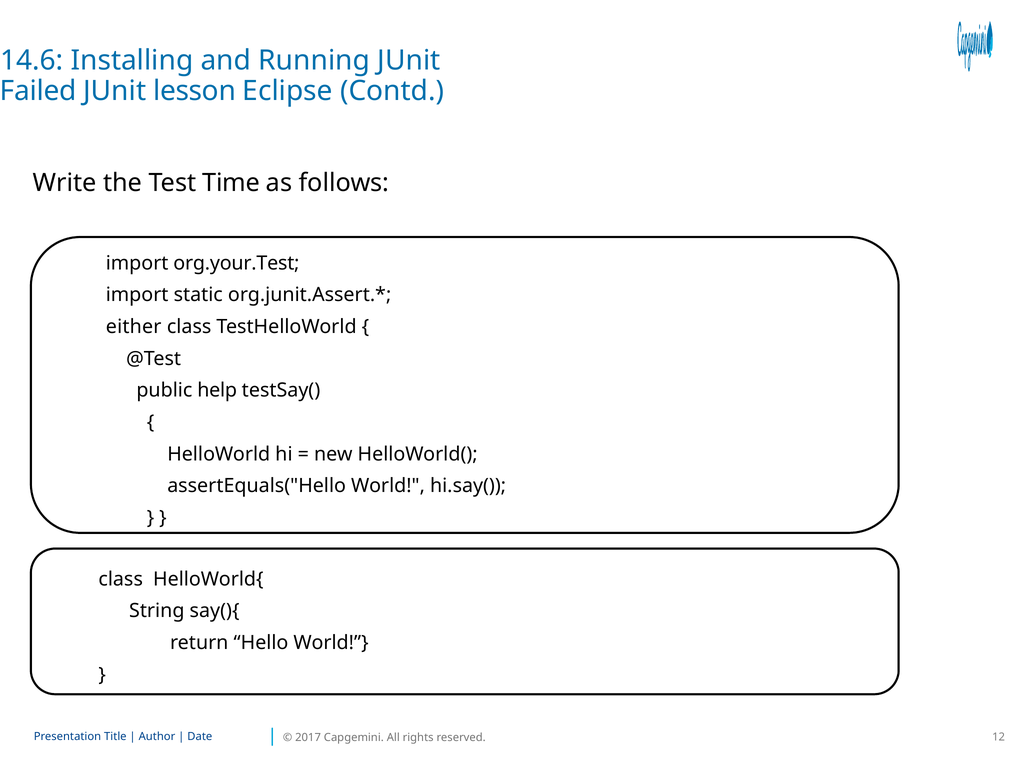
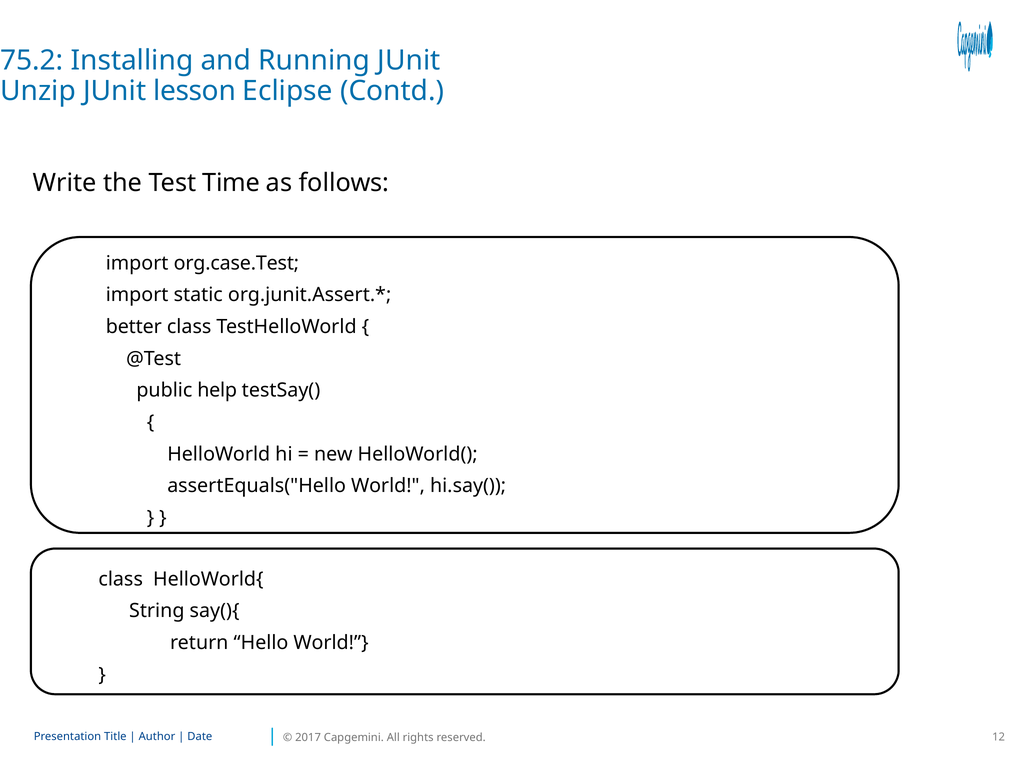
14.6: 14.6 -> 75.2
Failed: Failed -> Unzip
org.your.Test: org.your.Test -> org.case.Test
either: either -> better
